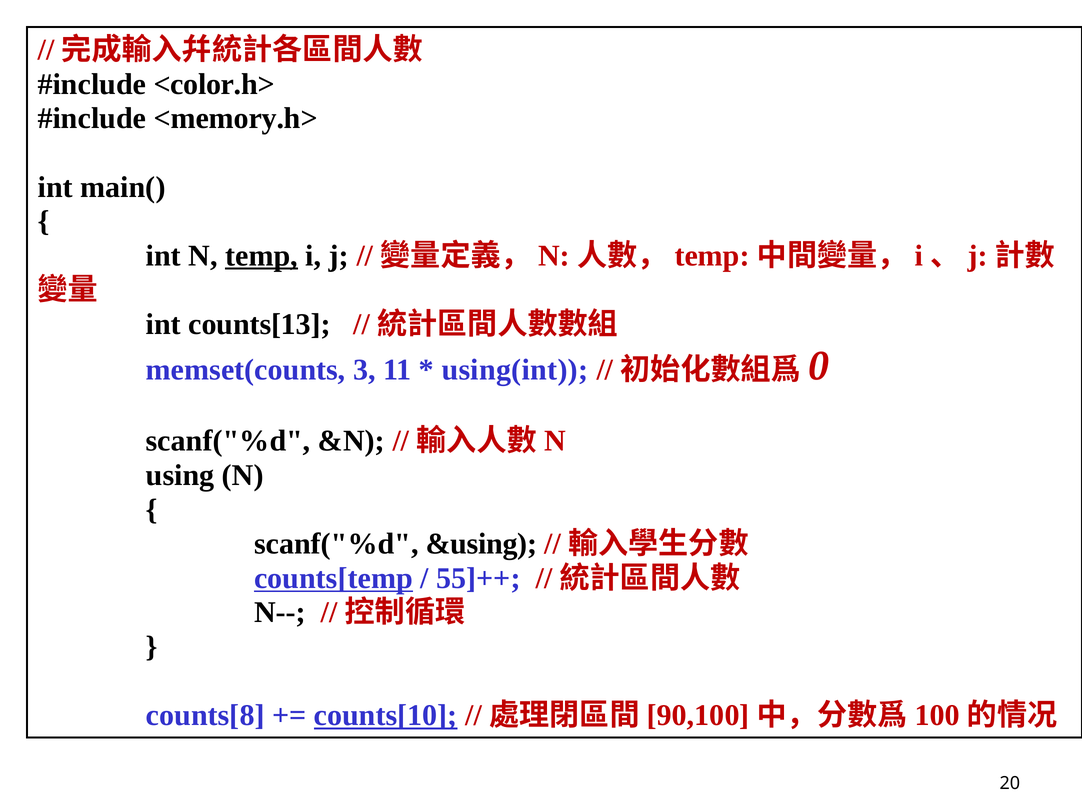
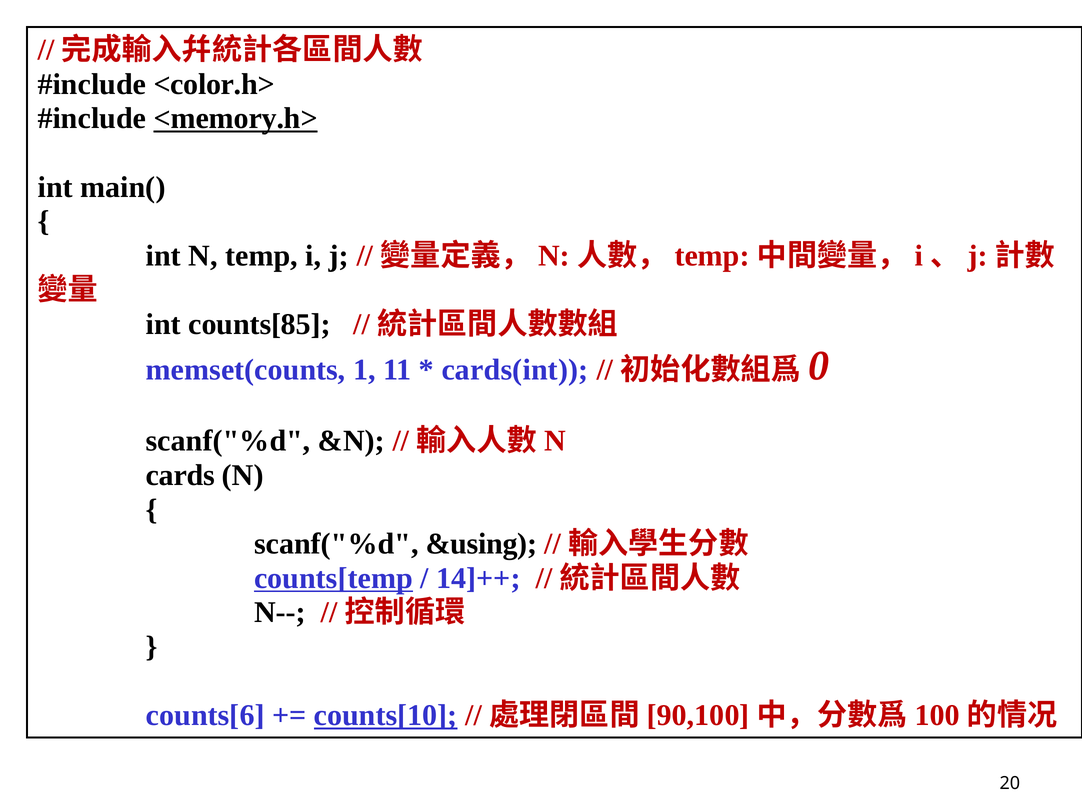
<memory.h> underline: none -> present
temp underline: present -> none
counts[13: counts[13 -> counts[85
3: 3 -> 1
using(int: using(int -> cards(int
using: using -> cards
55]++: 55]++ -> 14]++
counts[8: counts[8 -> counts[6
